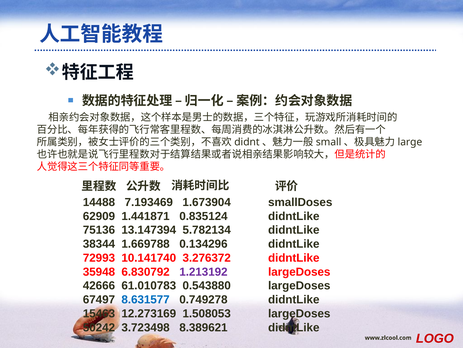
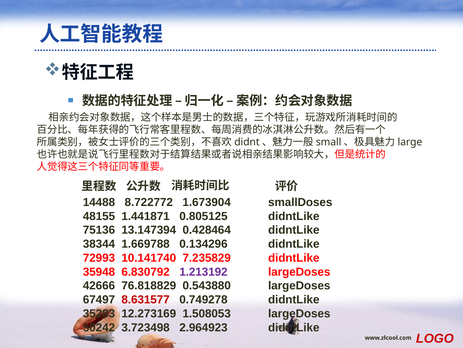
7.193469: 7.193469 -> 8.722772
62909: 62909 -> 48155
0.835124: 0.835124 -> 0.805125
5.782134: 5.782134 -> 0.428464
3.276372: 3.276372 -> 7.235829
61.010783: 61.010783 -> 76.818829
8.631577 colour: blue -> red
15463: 15463 -> 35283
8.389621: 8.389621 -> 2.964923
